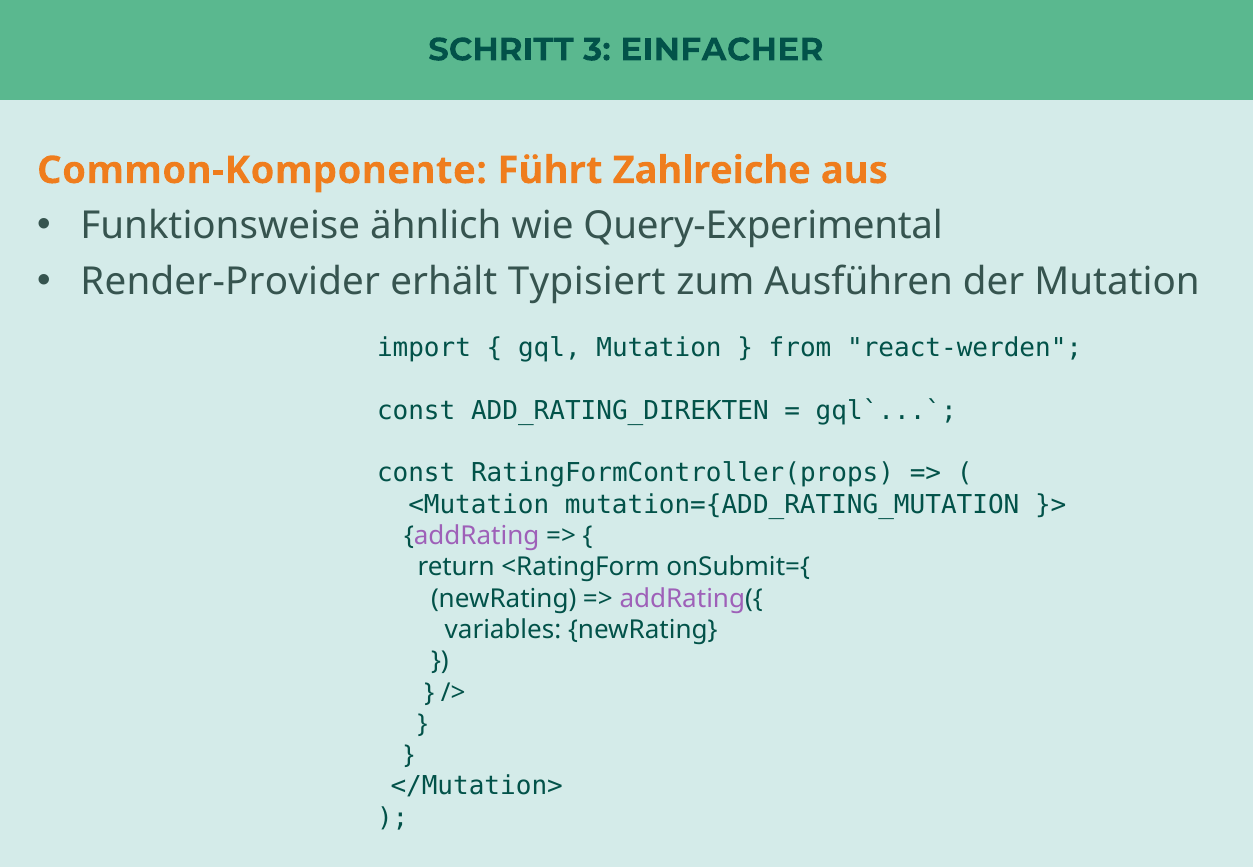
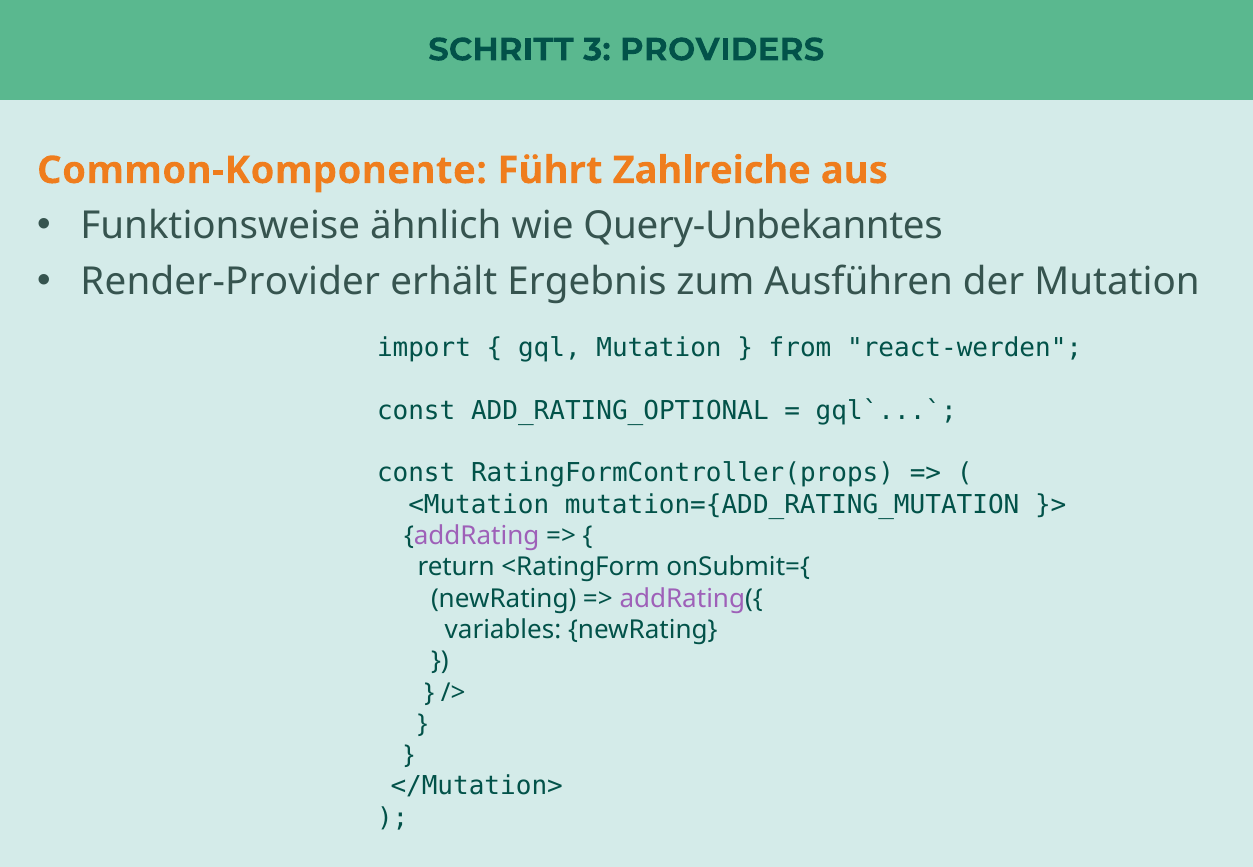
EINFACHER: EINFACHER -> PROVIDERS
Query-Experimental: Query-Experimental -> Query-Unbekanntes
Typisiert: Typisiert -> Ergebnis
ADD_RATING_DIREKTEN: ADD_RATING_DIREKTEN -> ADD_RATING_OPTIONAL
